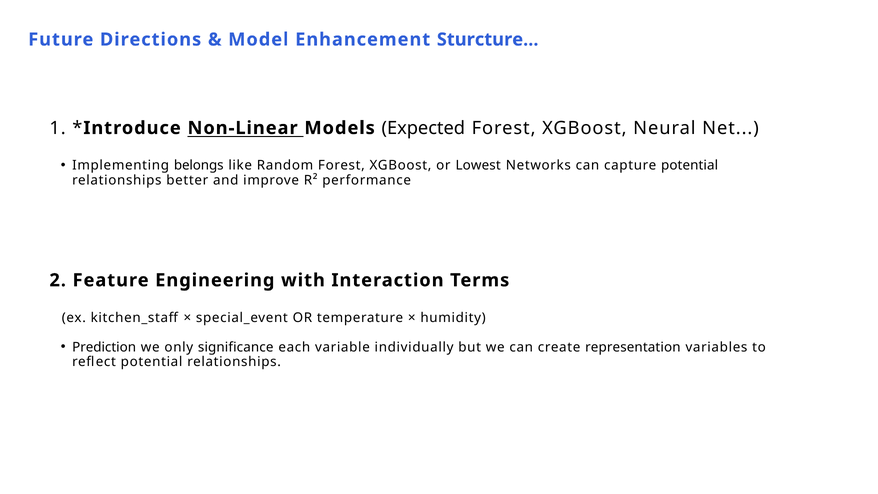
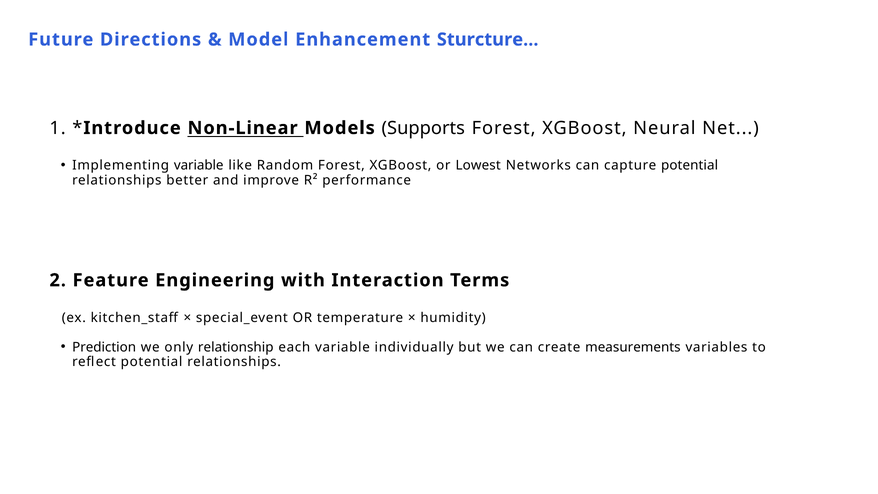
Expected: Expected -> Supports
Implementing belongs: belongs -> variable
significance: significance -> relationship
representation: representation -> measurements
